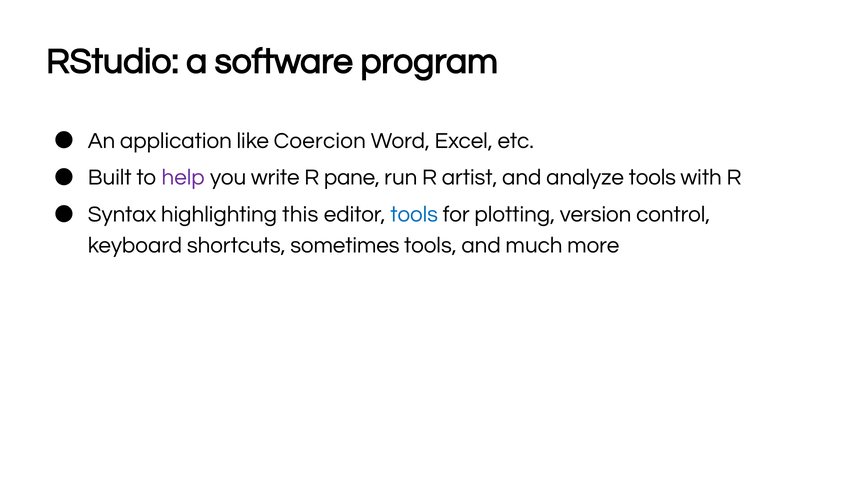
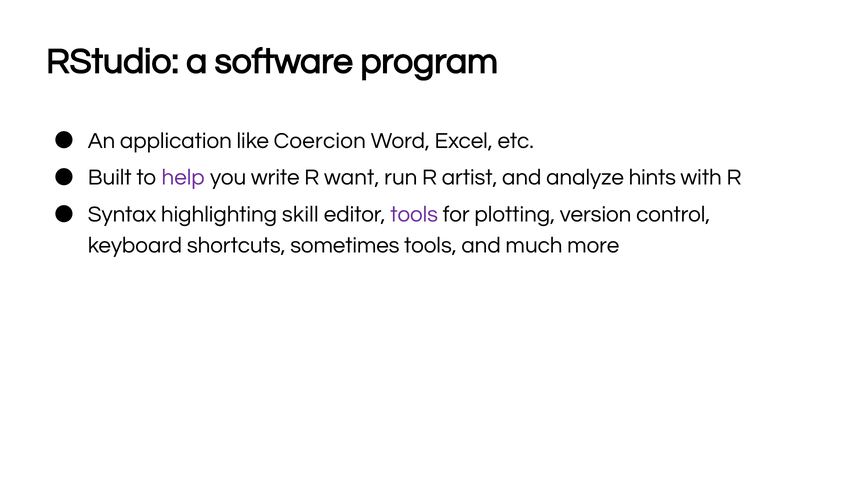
pane: pane -> want
analyze tools: tools -> hints
this: this -> skill
tools at (414, 214) colour: blue -> purple
